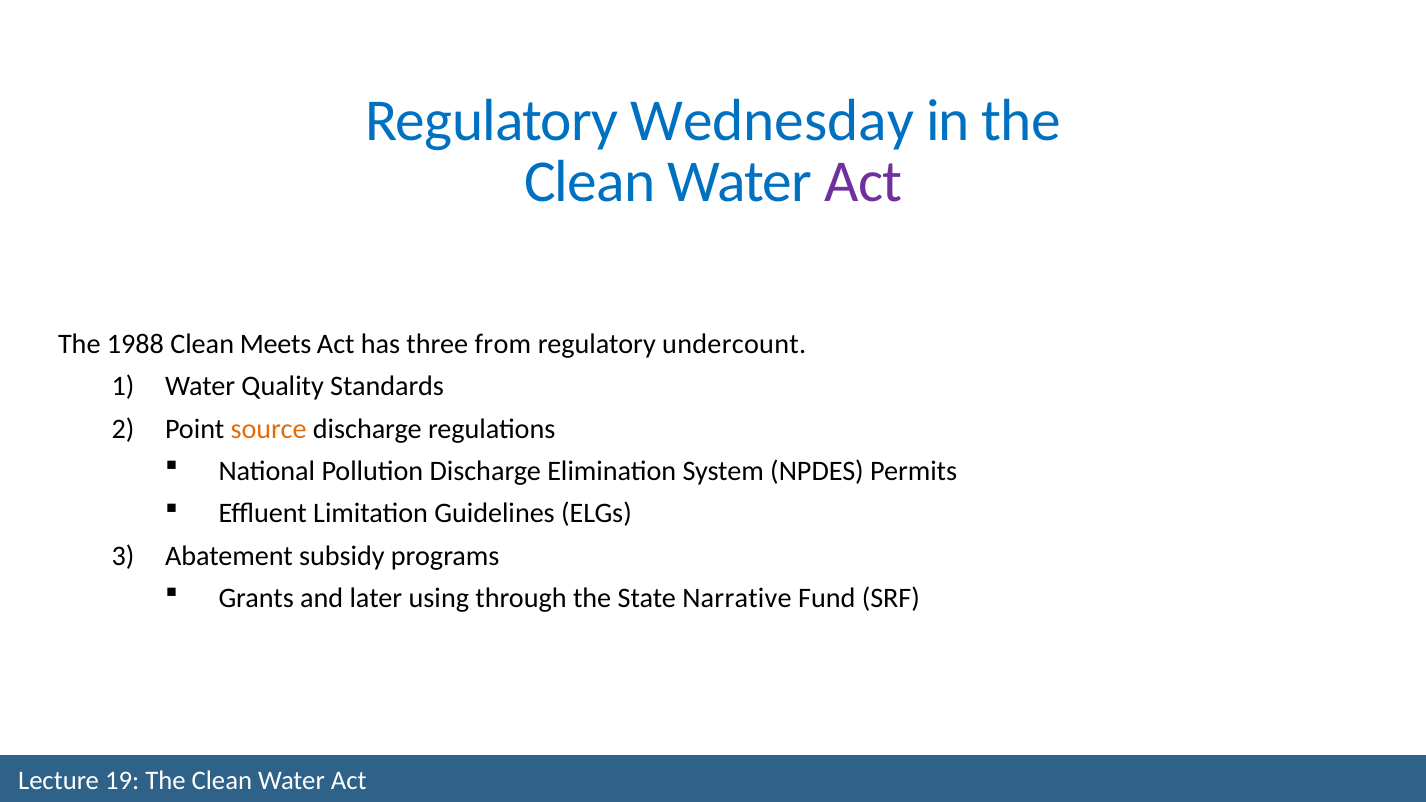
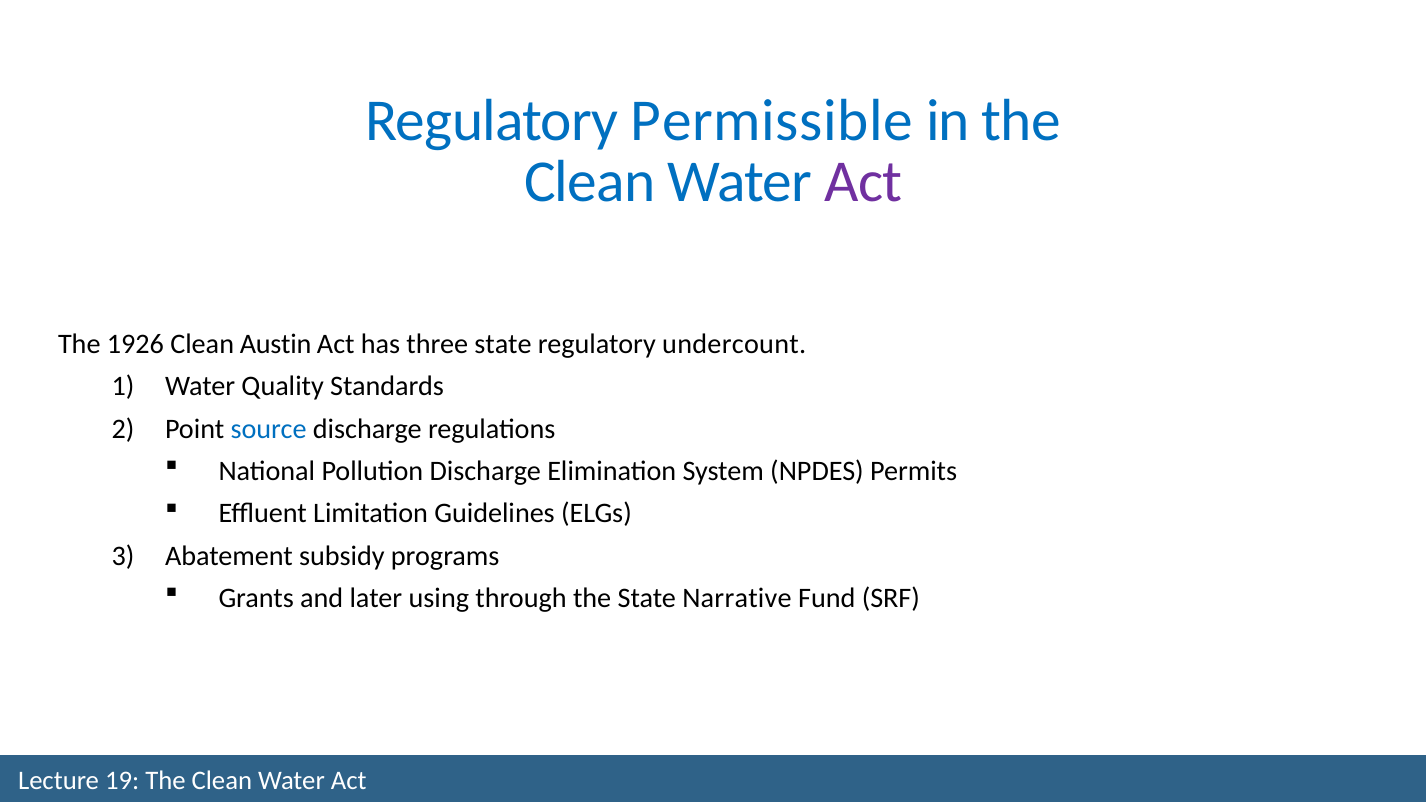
Wednesday: Wednesday -> Permissible
1988: 1988 -> 1926
Meets: Meets -> Austin
three from: from -> state
source colour: orange -> blue
